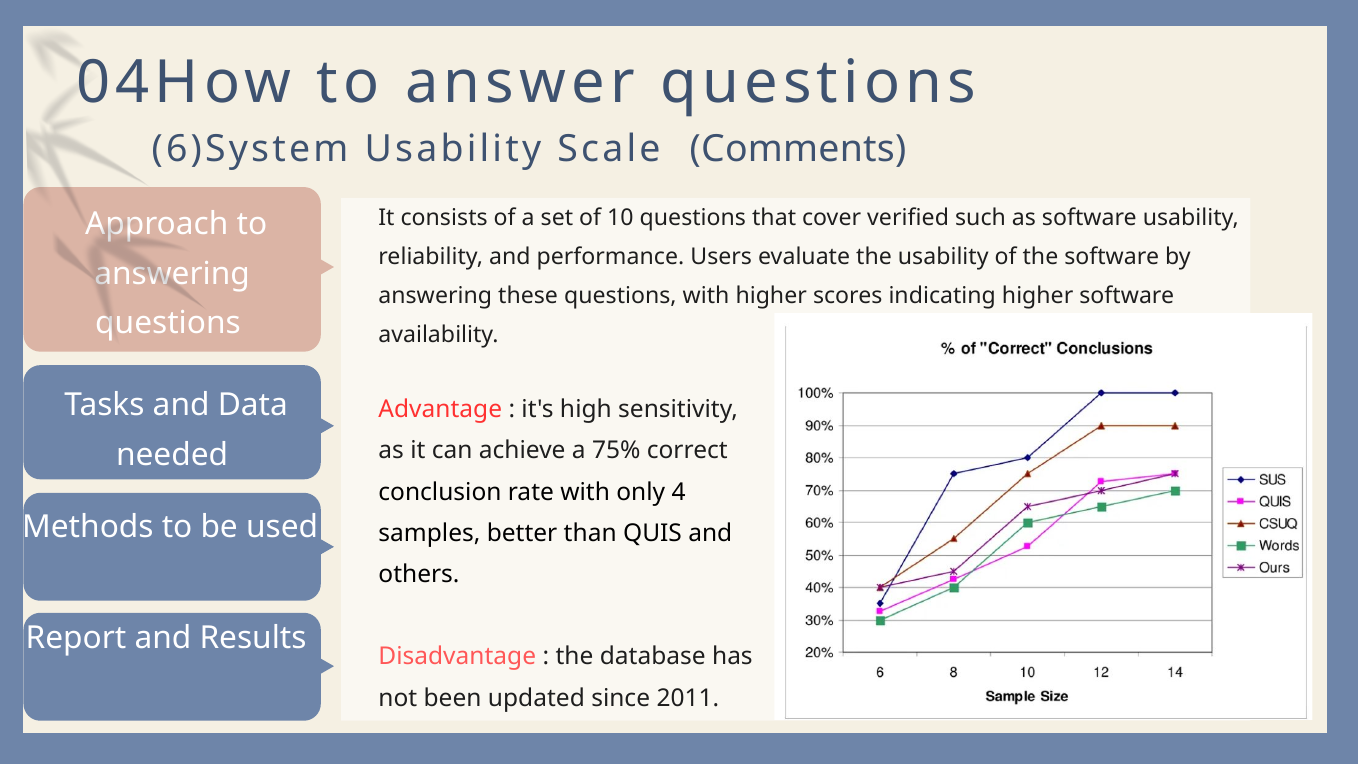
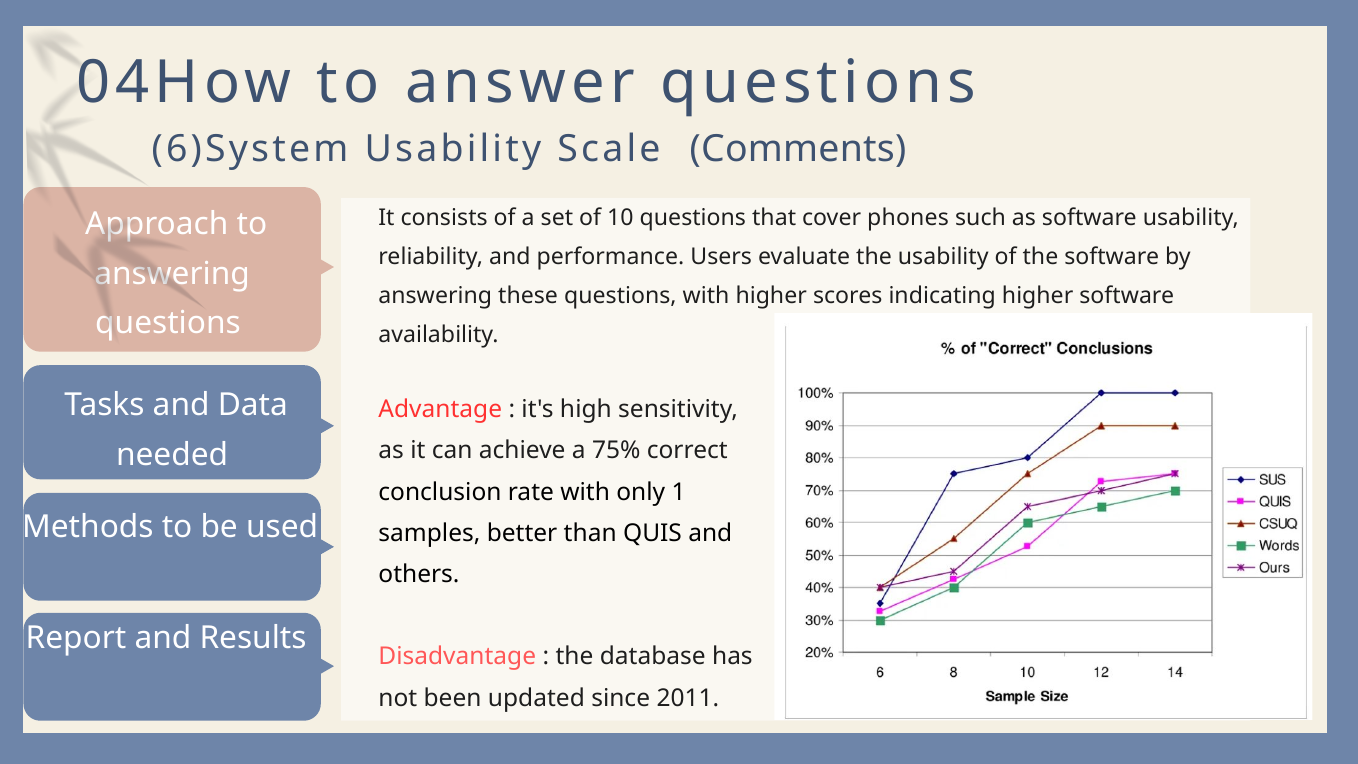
verified: verified -> phones
4: 4 -> 1
